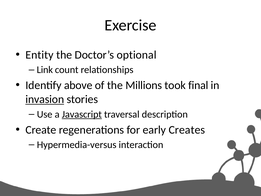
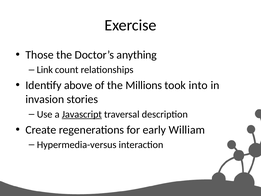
Entity: Entity -> Those
optional: optional -> anything
final: final -> into
invasion underline: present -> none
Creates: Creates -> William
